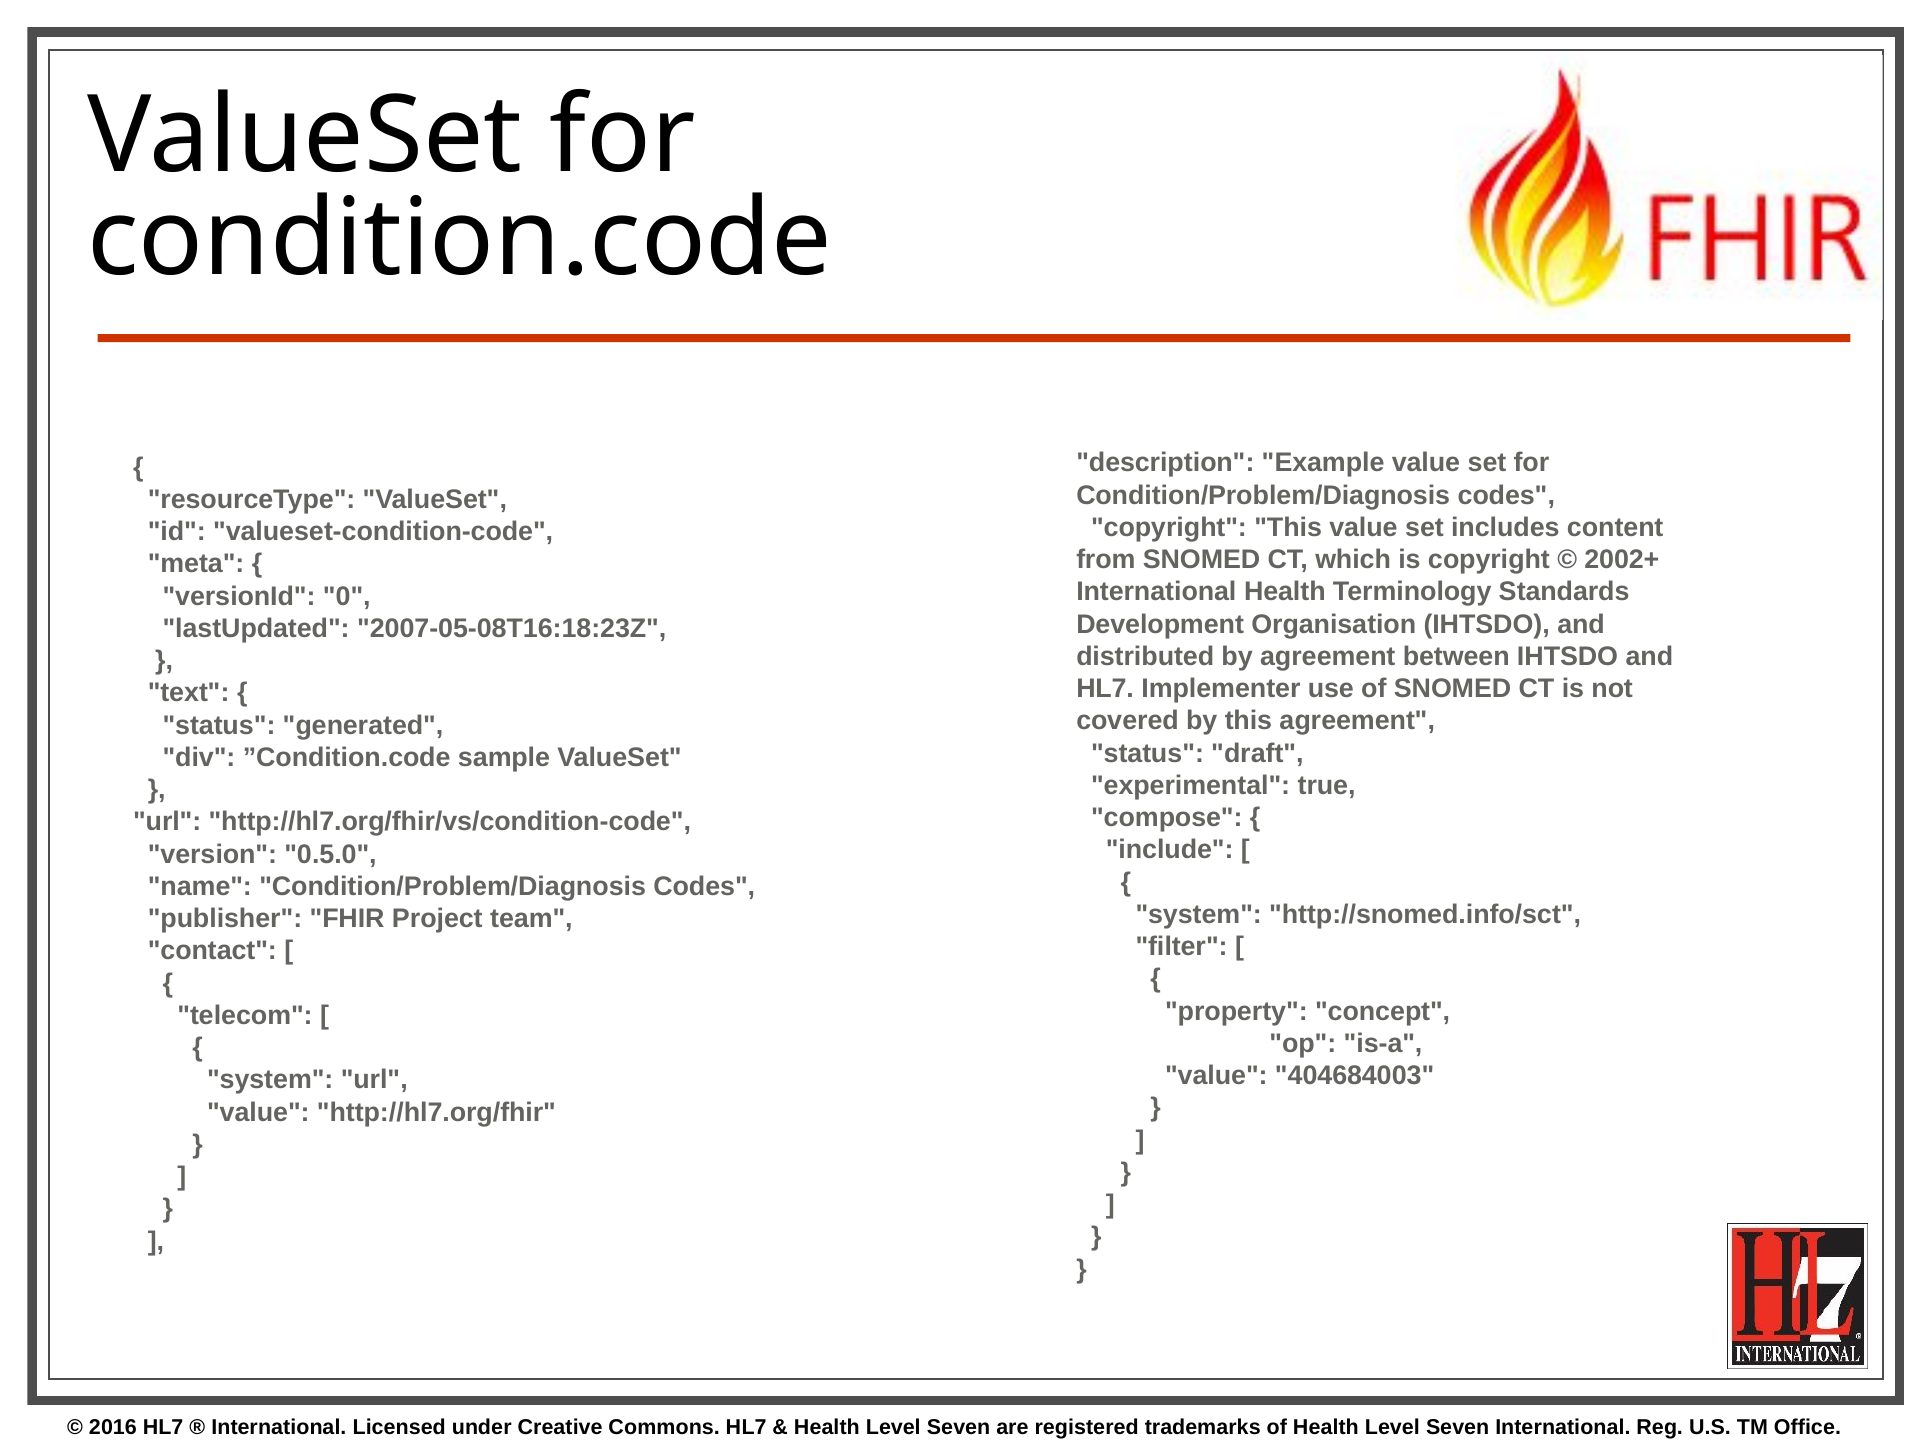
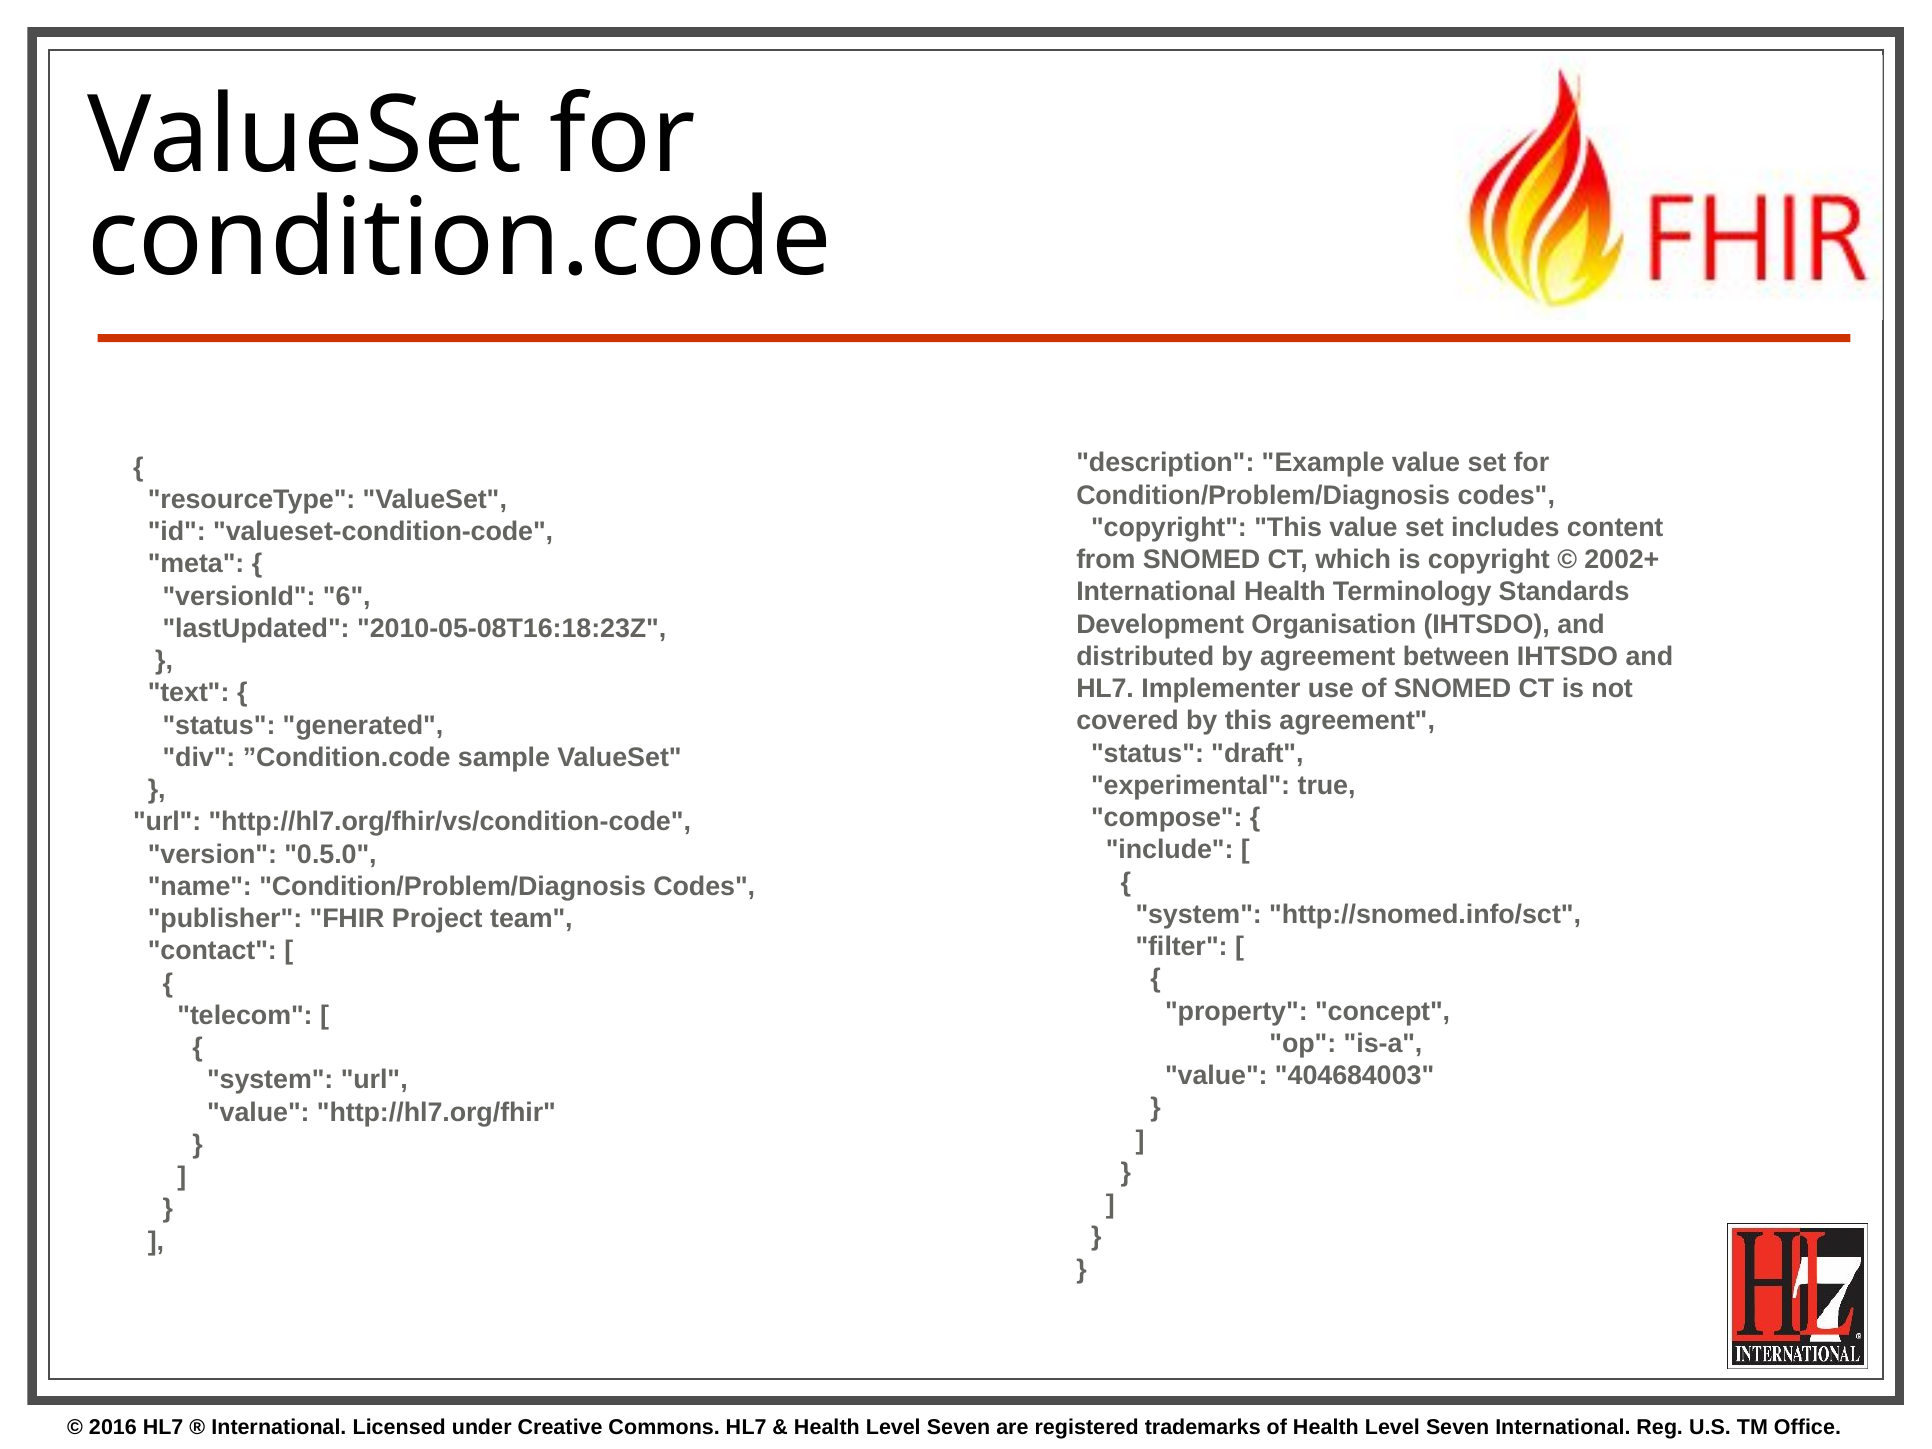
0: 0 -> 6
2007-05-08T16:18:23Z: 2007-05-08T16:18:23Z -> 2010-05-08T16:18:23Z
